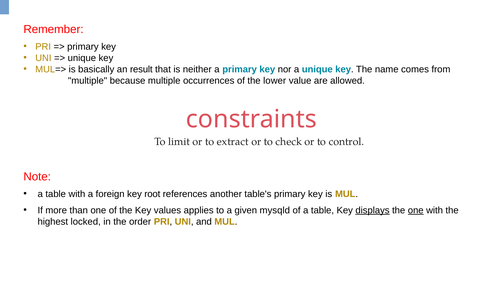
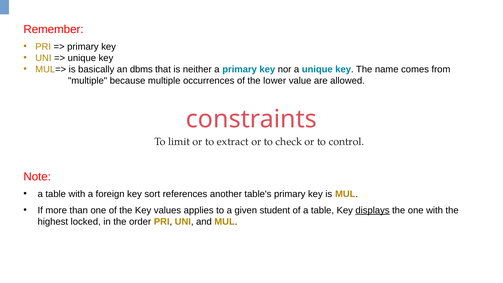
result: result -> dbms
root: root -> sort
mysqld: mysqld -> student
one at (416, 210) underline: present -> none
